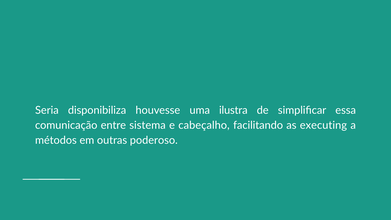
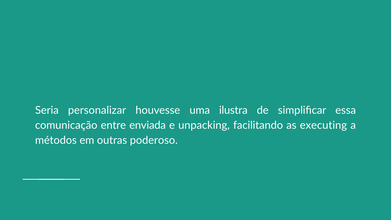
disponibiliza: disponibiliza -> personalizar
sistema: sistema -> enviada
cabeçalho: cabeçalho -> unpacking
